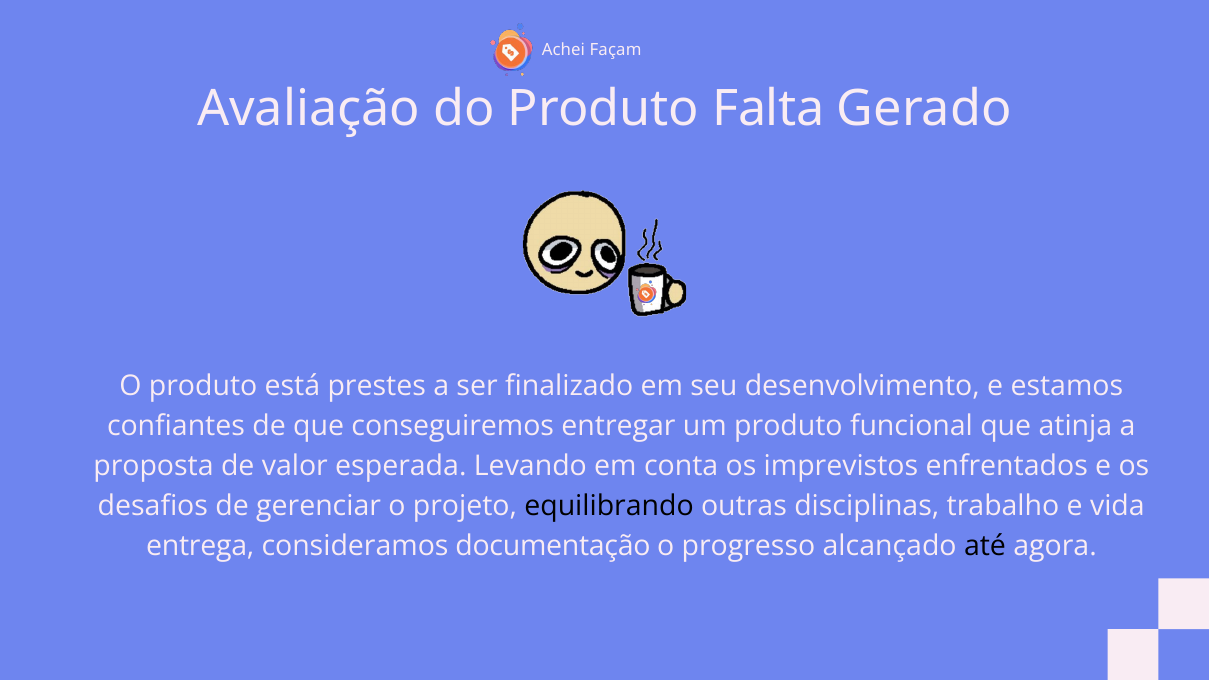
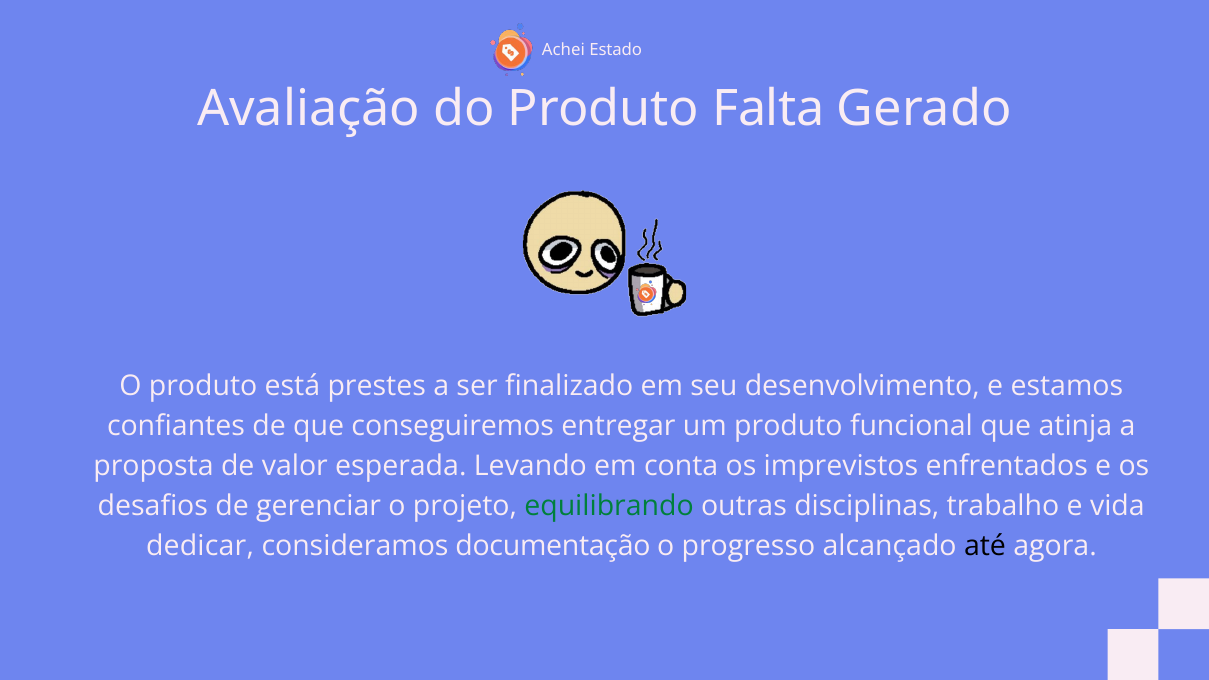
Façam: Façam -> Estado
equilibrando colour: black -> green
entrega: entrega -> dedicar
